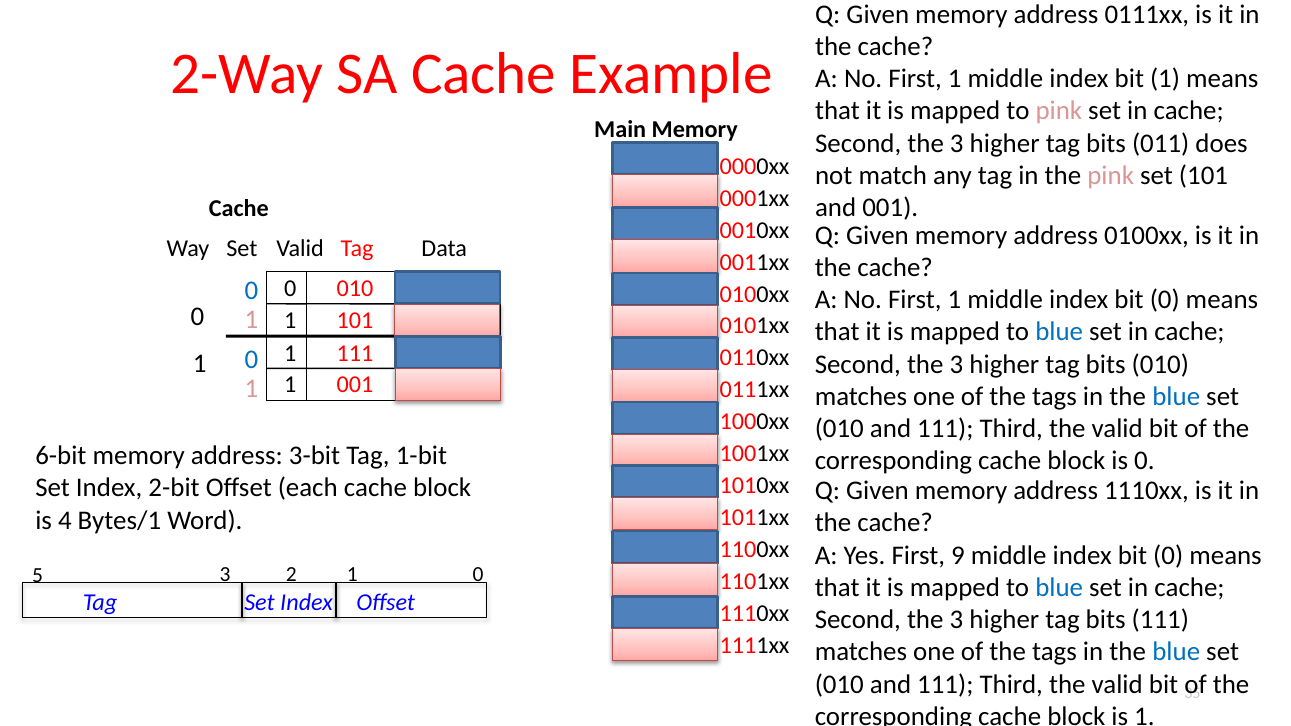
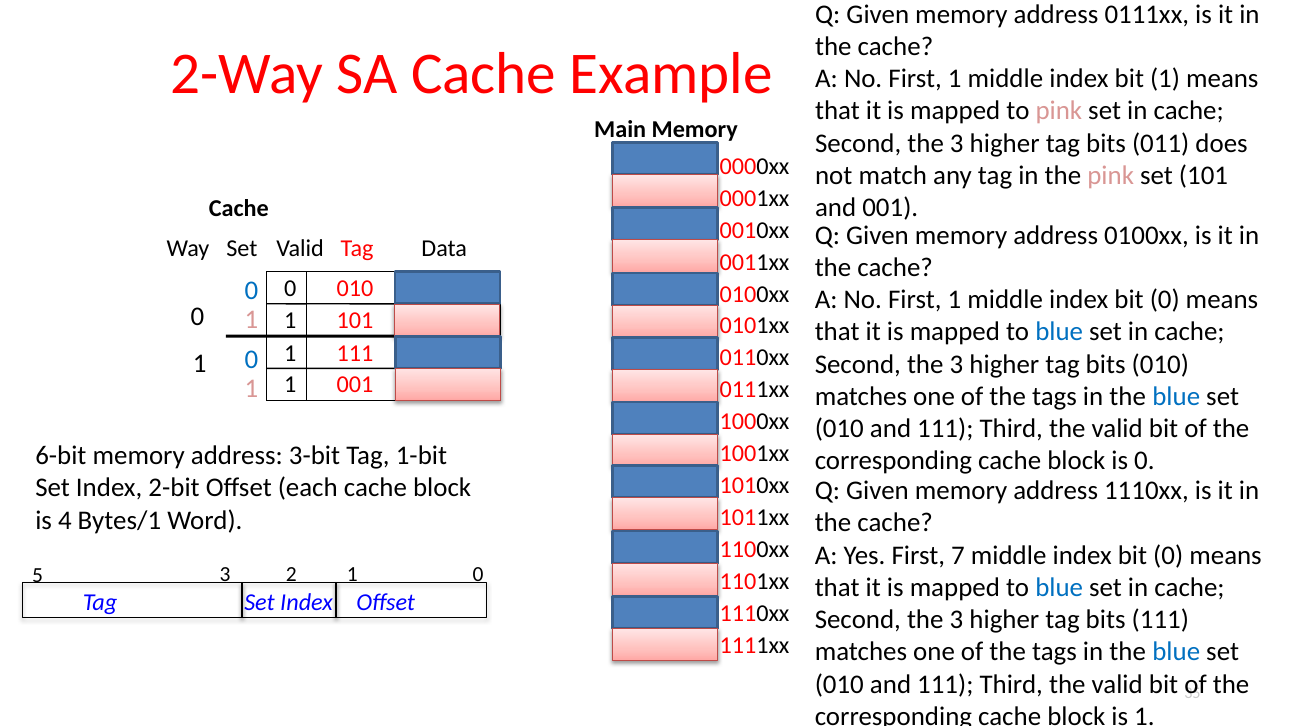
9: 9 -> 7
